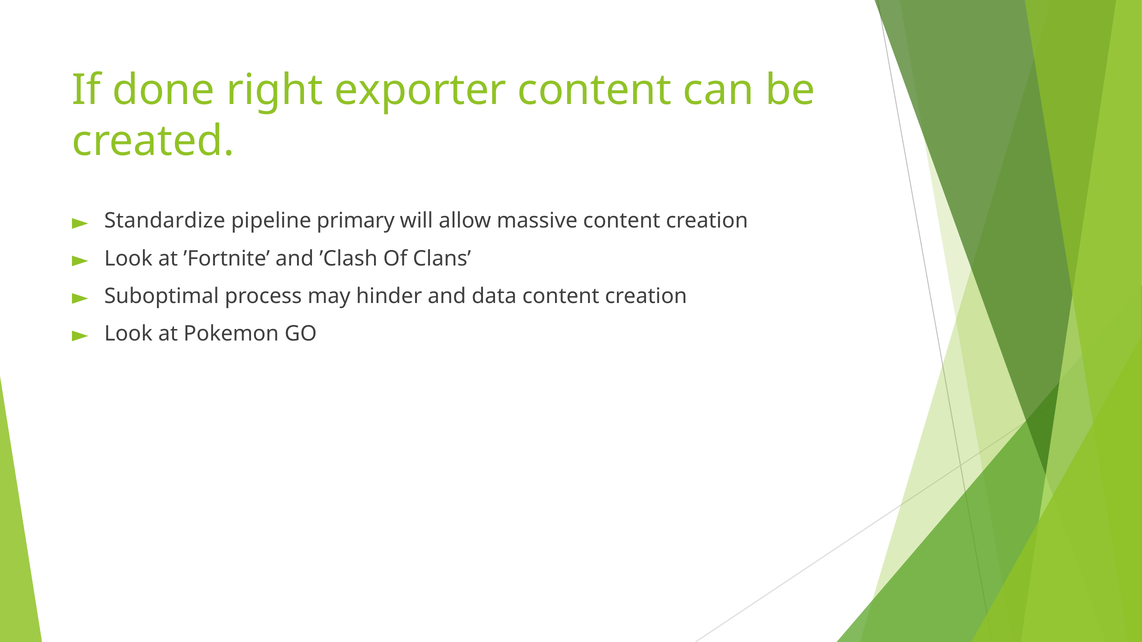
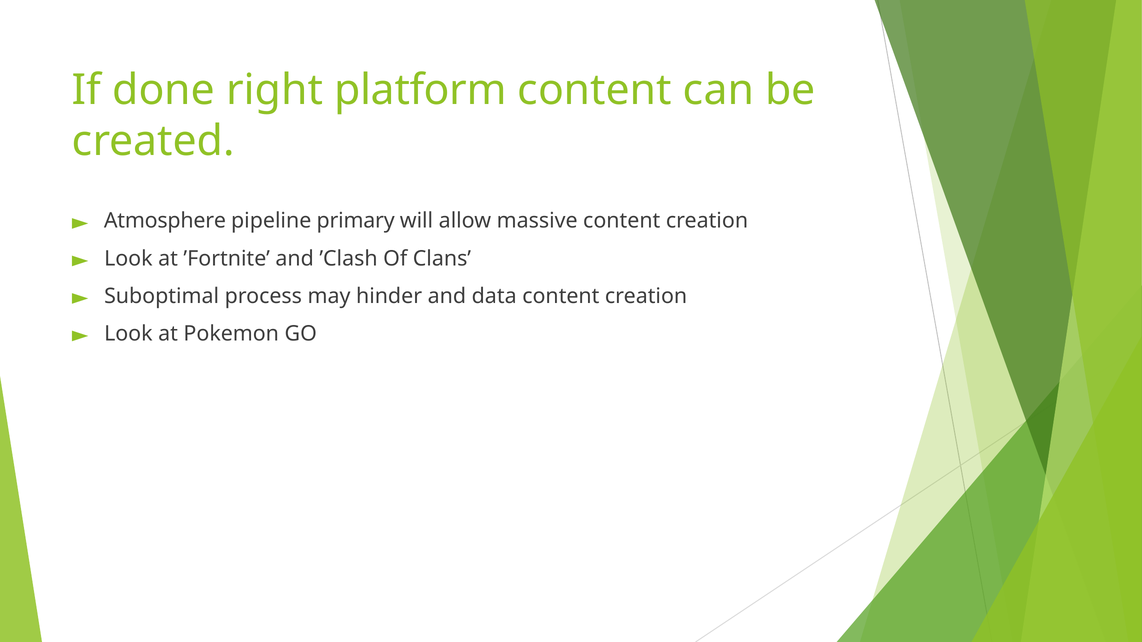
exporter: exporter -> platform
Standardize: Standardize -> Atmosphere
